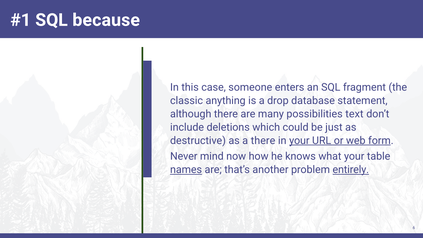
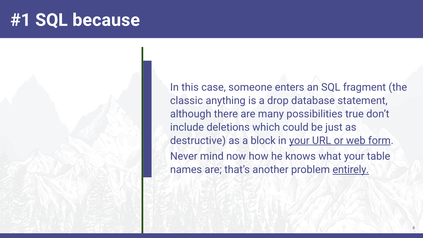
text: text -> true
a there: there -> block
names underline: present -> none
